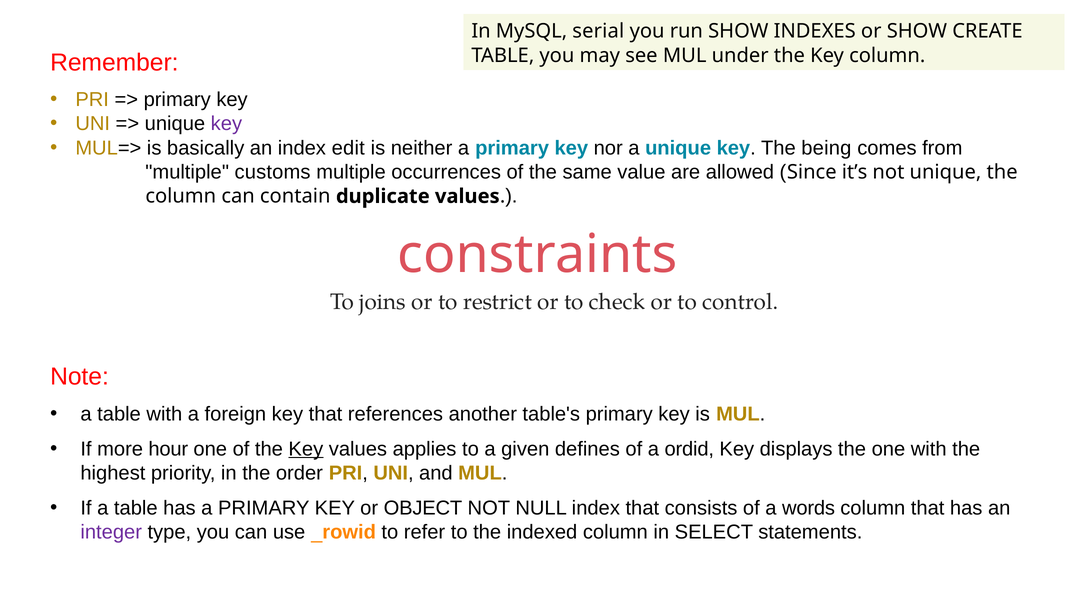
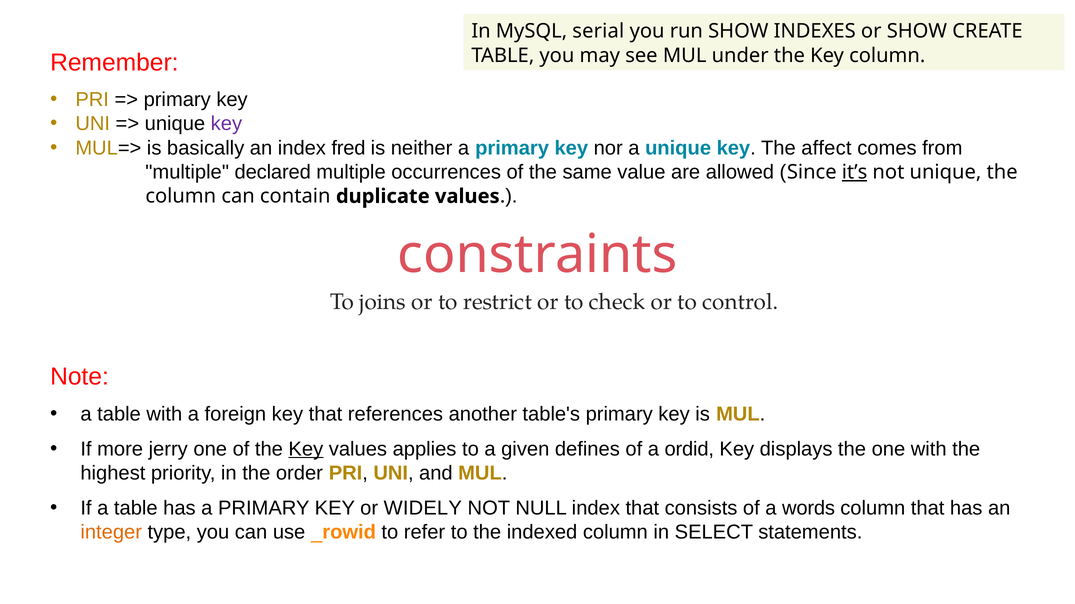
edit: edit -> fred
being: being -> affect
customs: customs -> declared
it’s underline: none -> present
hour: hour -> jerry
OBJECT: OBJECT -> WIDELY
integer colour: purple -> orange
